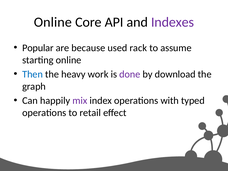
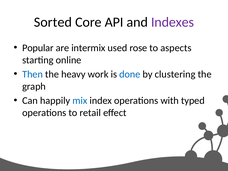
Online at (53, 22): Online -> Sorted
because: because -> intermix
rack: rack -> rose
assume: assume -> aspects
done colour: purple -> blue
download: download -> clustering
mix colour: purple -> blue
